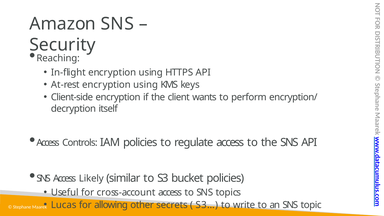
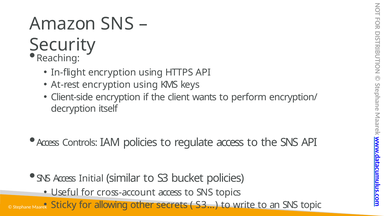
Likely: Likely -> Initial
Lucas: Lucas -> Sticky
